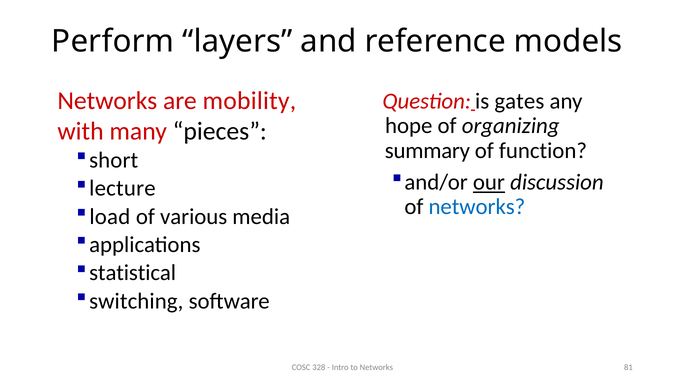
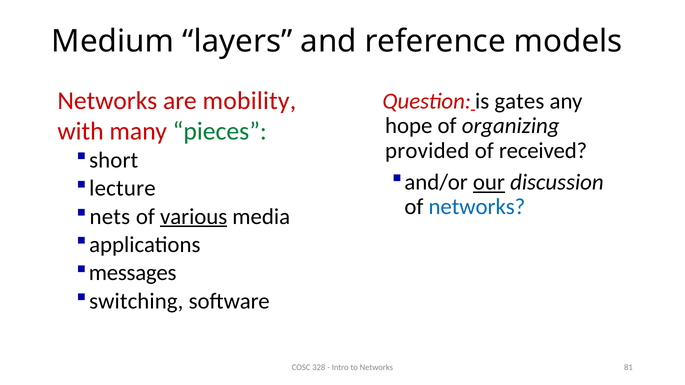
Perform: Perform -> Medium
pieces colour: black -> green
summary: summary -> provided
function: function -> received
load: load -> nets
various underline: none -> present
statistical: statistical -> messages
